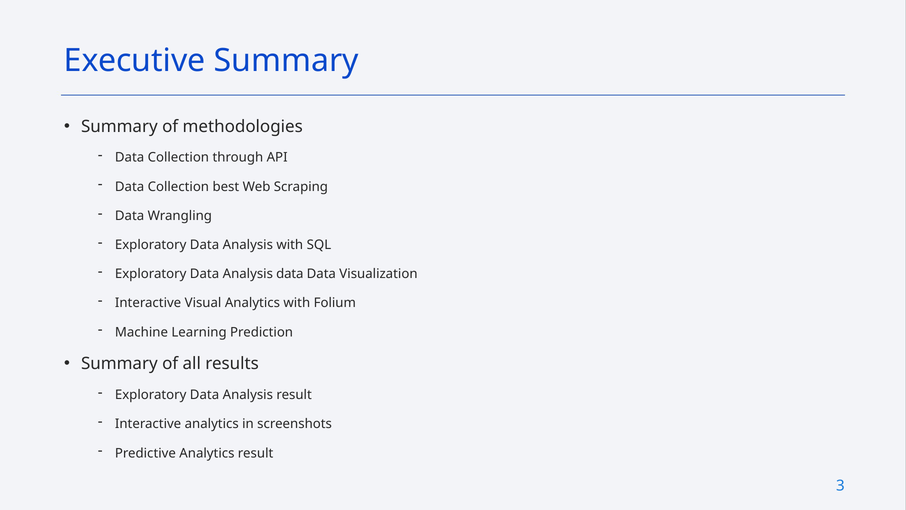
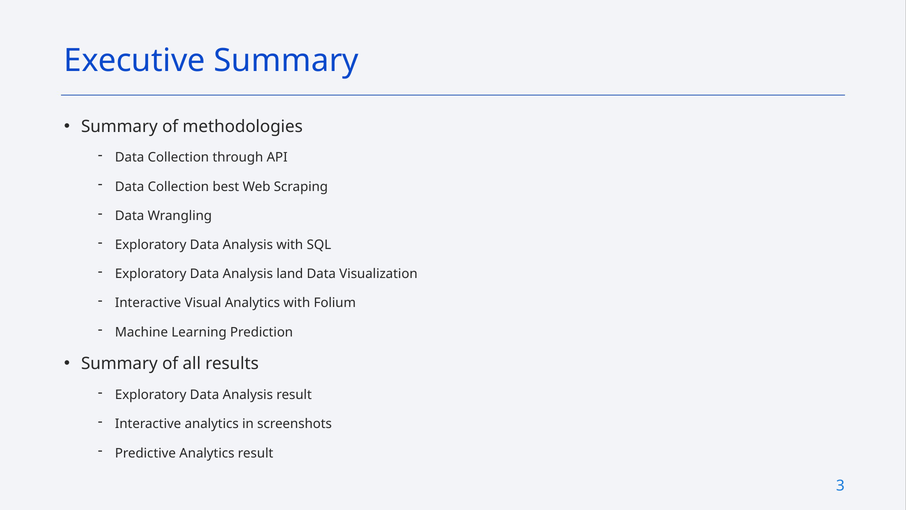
Analysis data: data -> land
